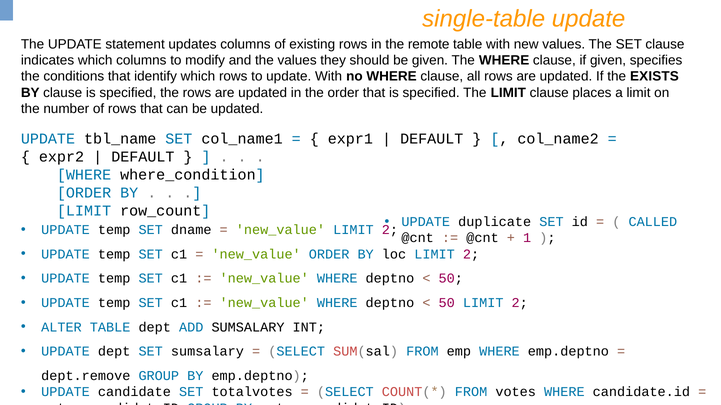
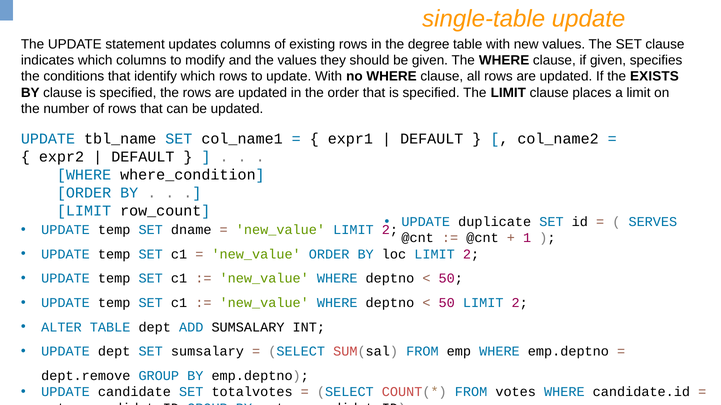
remote: remote -> degree
CALLED: CALLED -> SERVES
